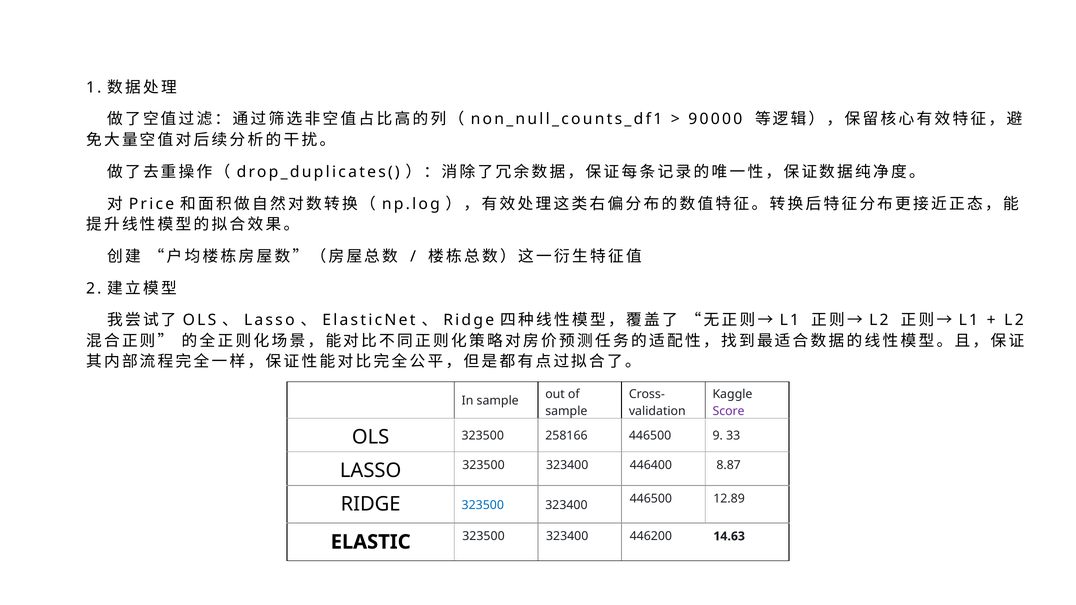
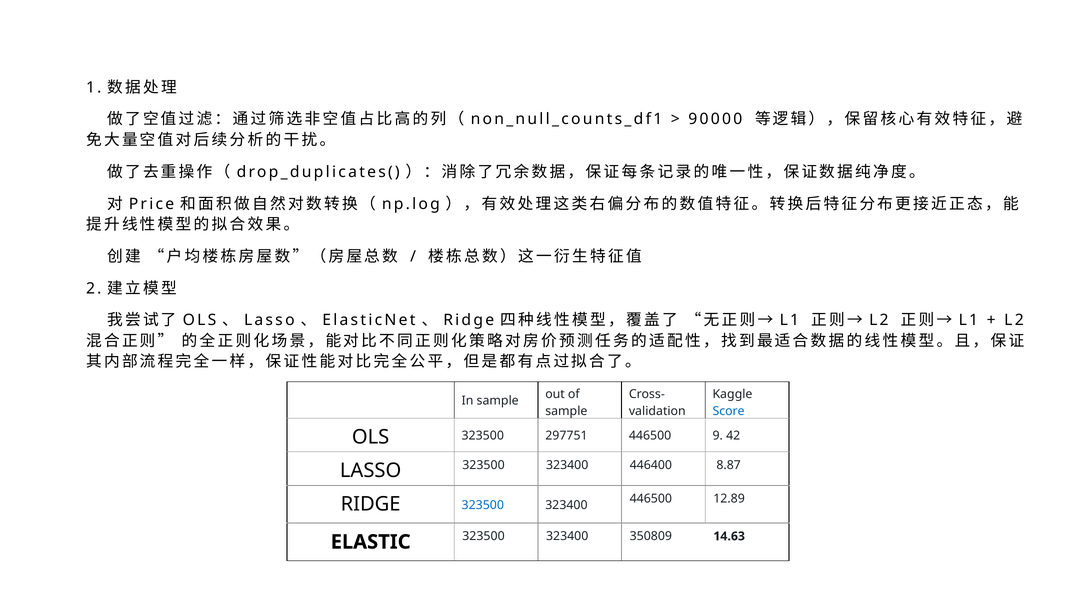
Score colour: purple -> blue
258166: 258166 -> 297751
33: 33 -> 42
446200: 446200 -> 350809
